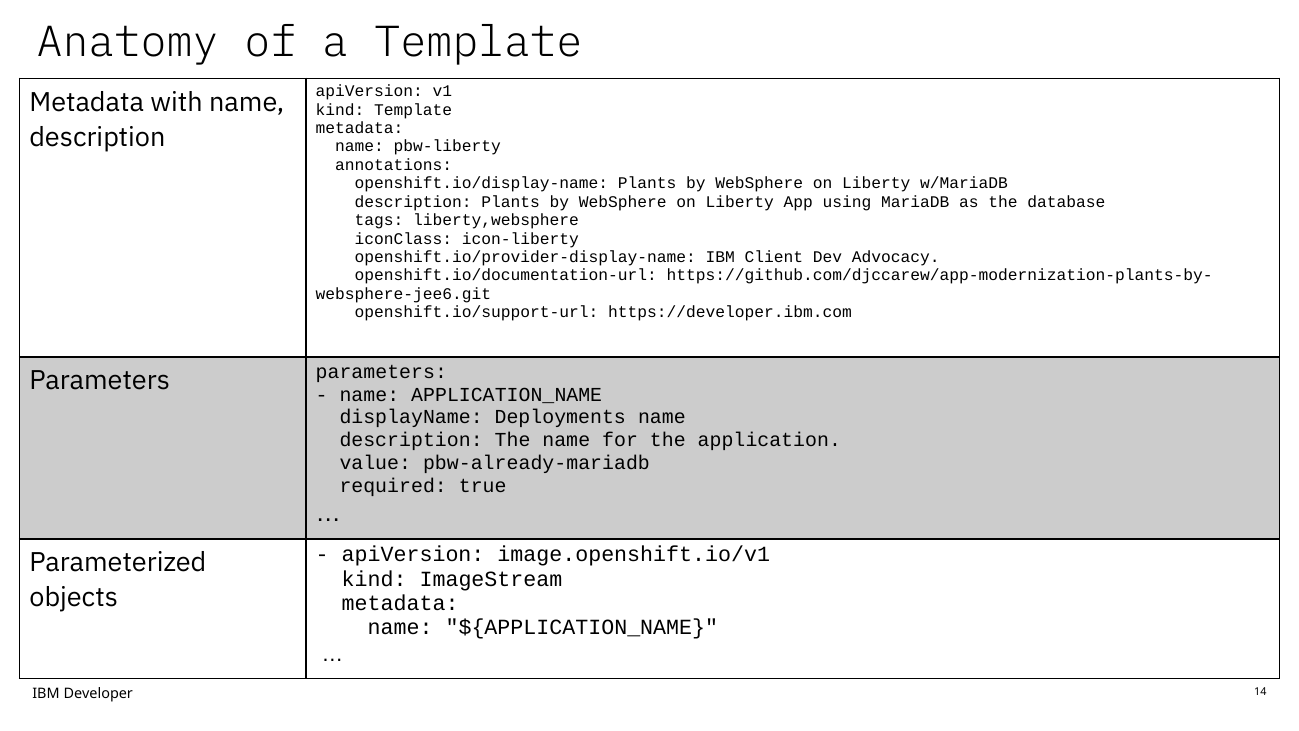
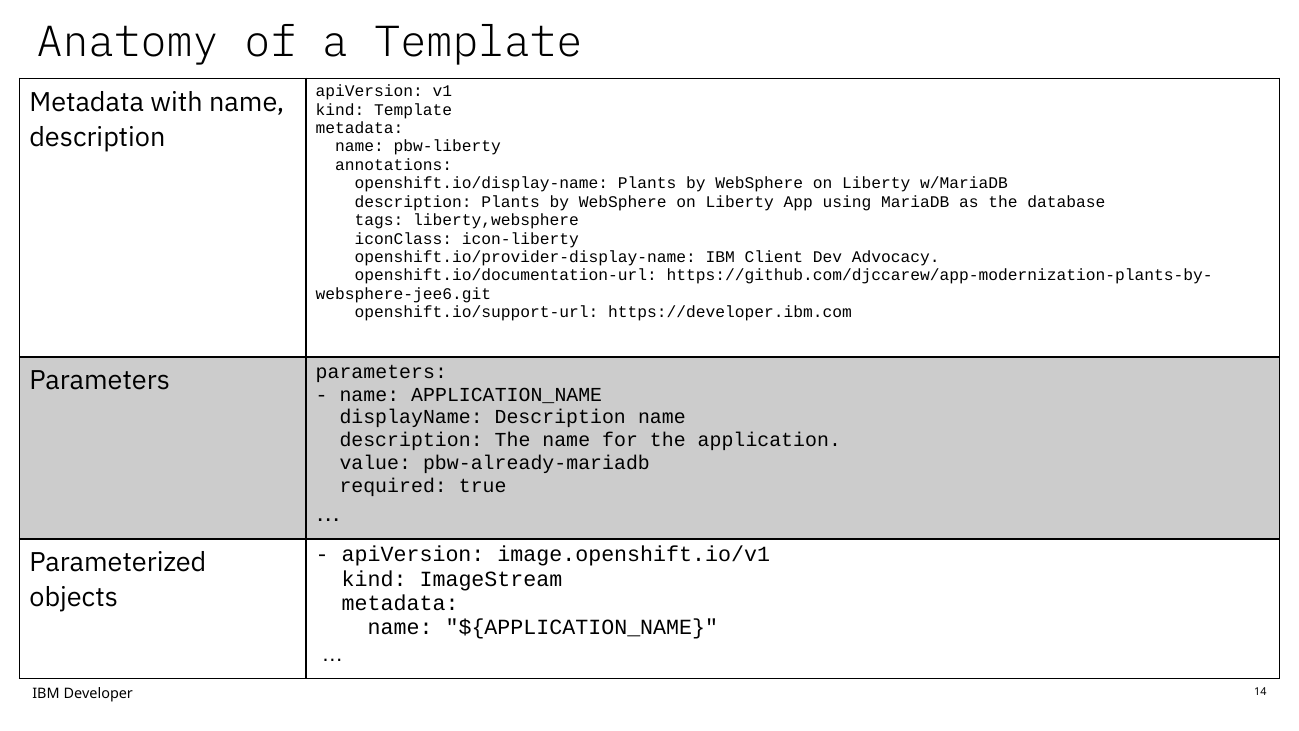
displayName Deployments: Deployments -> Description
